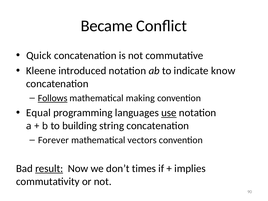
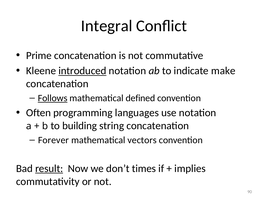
Became: Became -> Integral
Quick: Quick -> Prime
introduced underline: none -> present
know: know -> make
making: making -> defined
Equal: Equal -> Often
use underline: present -> none
